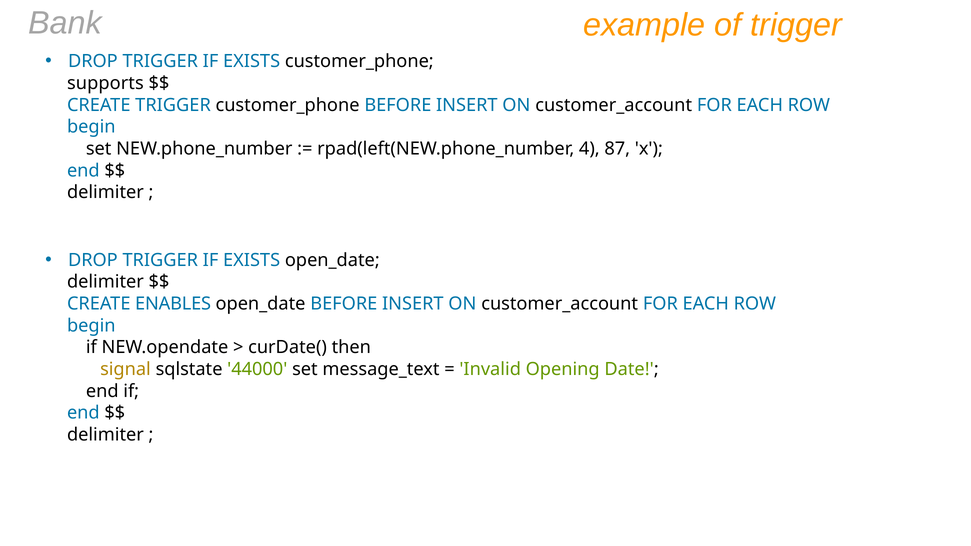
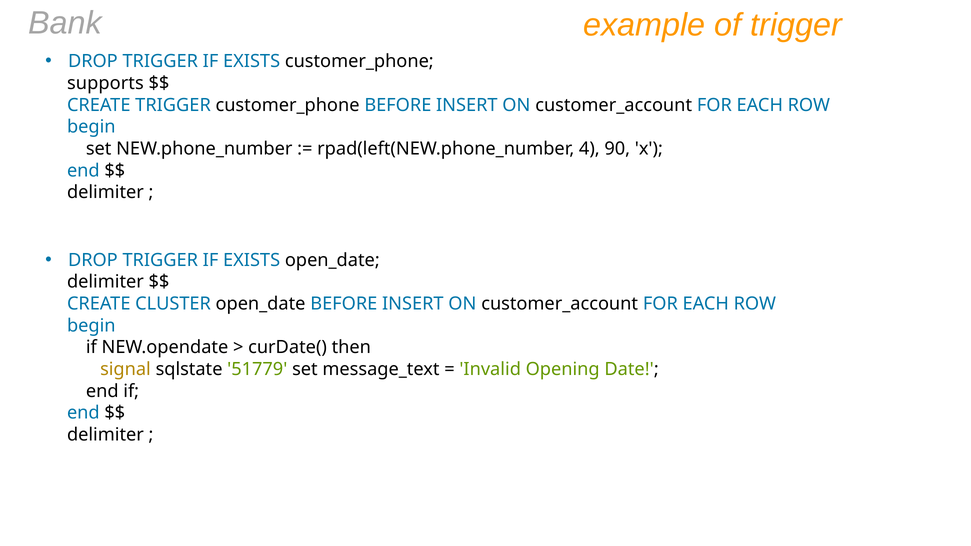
87: 87 -> 90
ENABLES: ENABLES -> CLUSTER
44000: 44000 -> 51779
